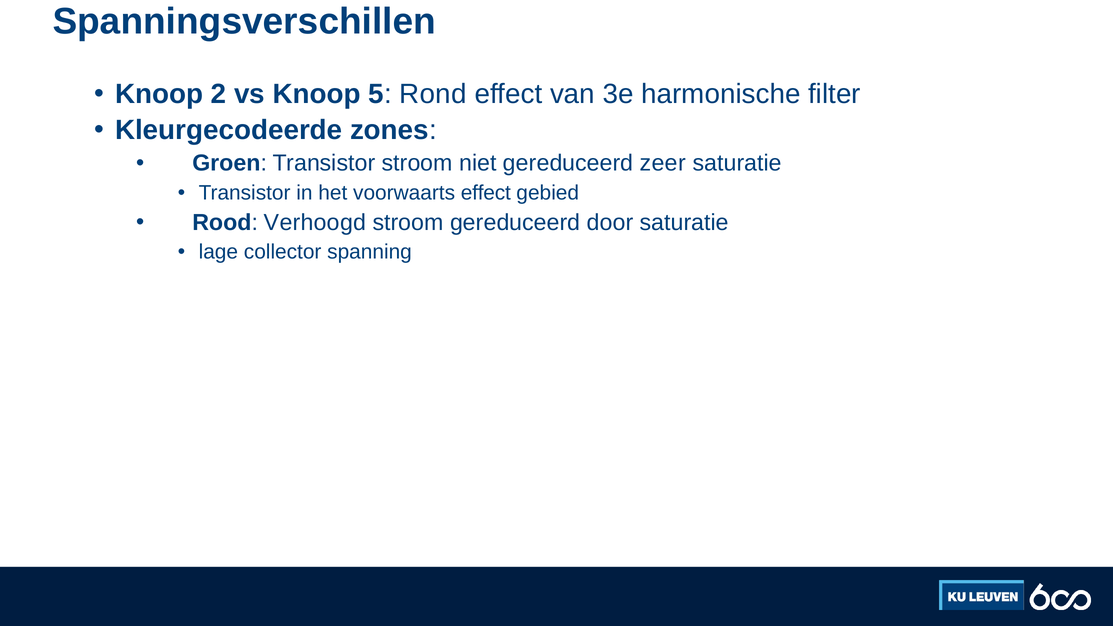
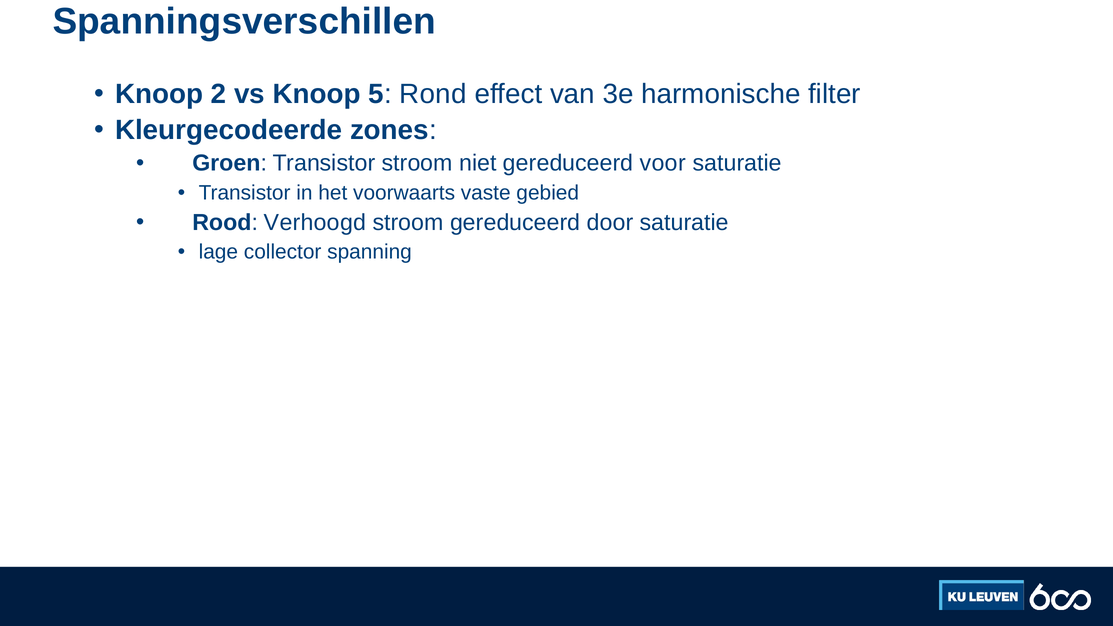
zeer: zeer -> voor
voorwaarts effect: effect -> vaste
